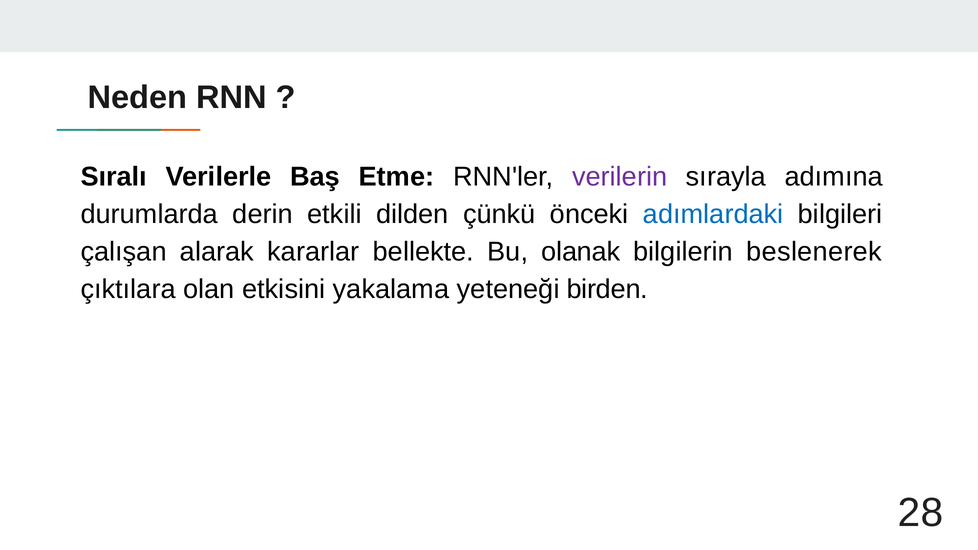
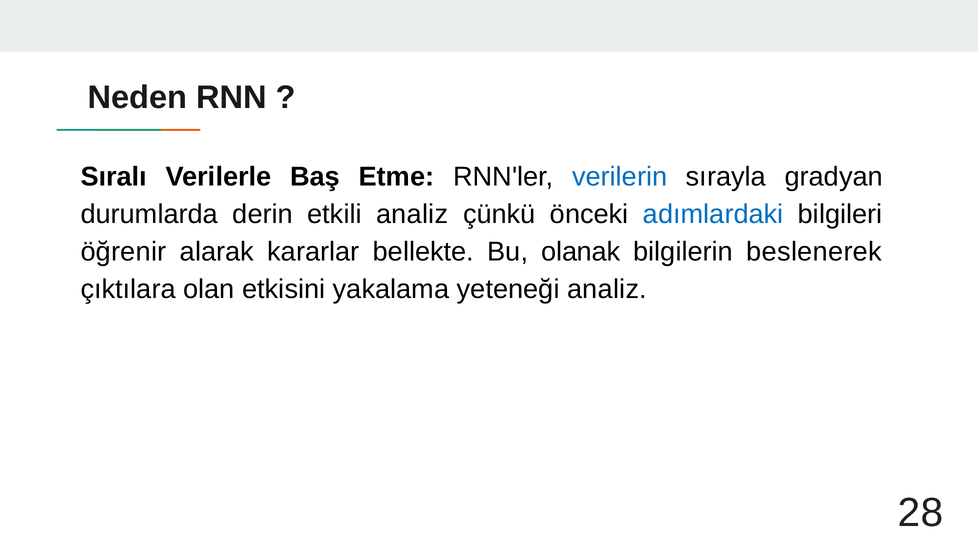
verilerin colour: purple -> blue
adımına: adımına -> gradyan
etkili dilden: dilden -> analiz
çalışan: çalışan -> öğrenir
yeteneği birden: birden -> analiz
